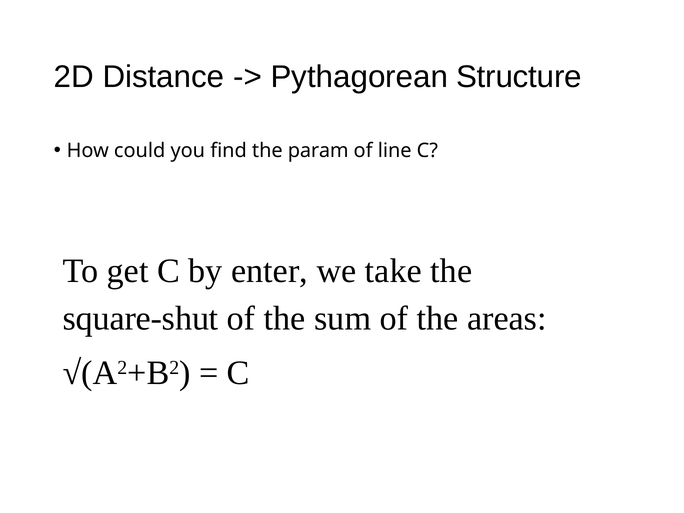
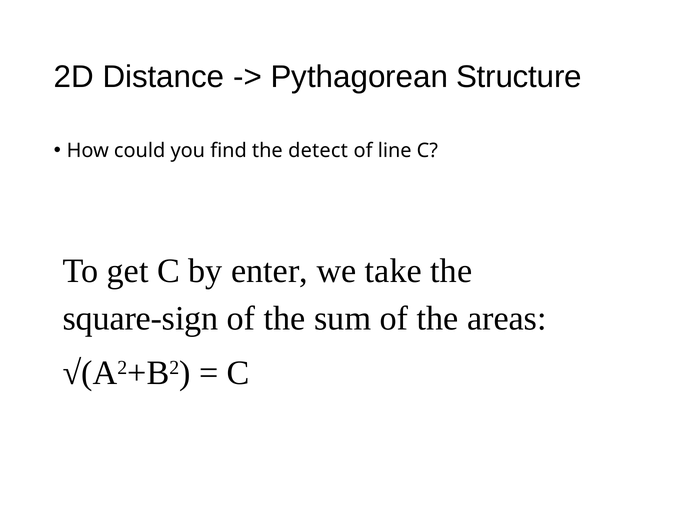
param: param -> detect
square-shut: square-shut -> square-sign
